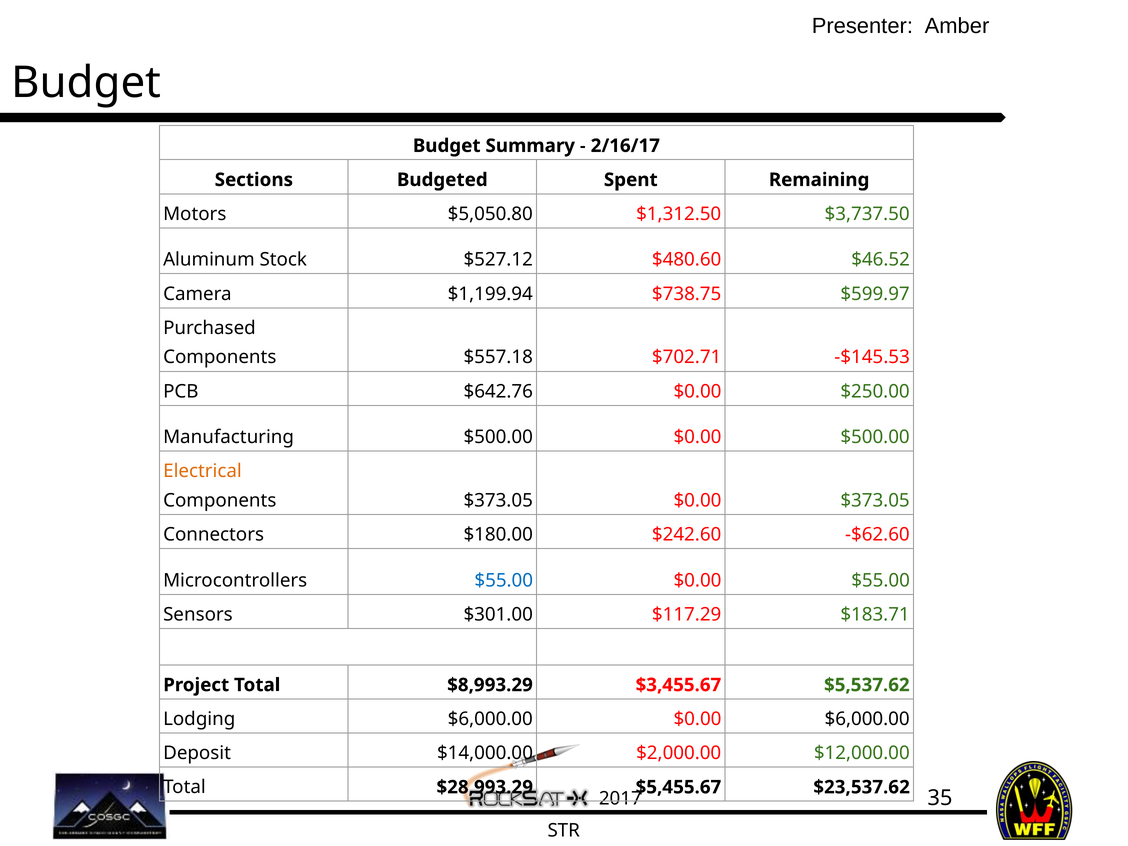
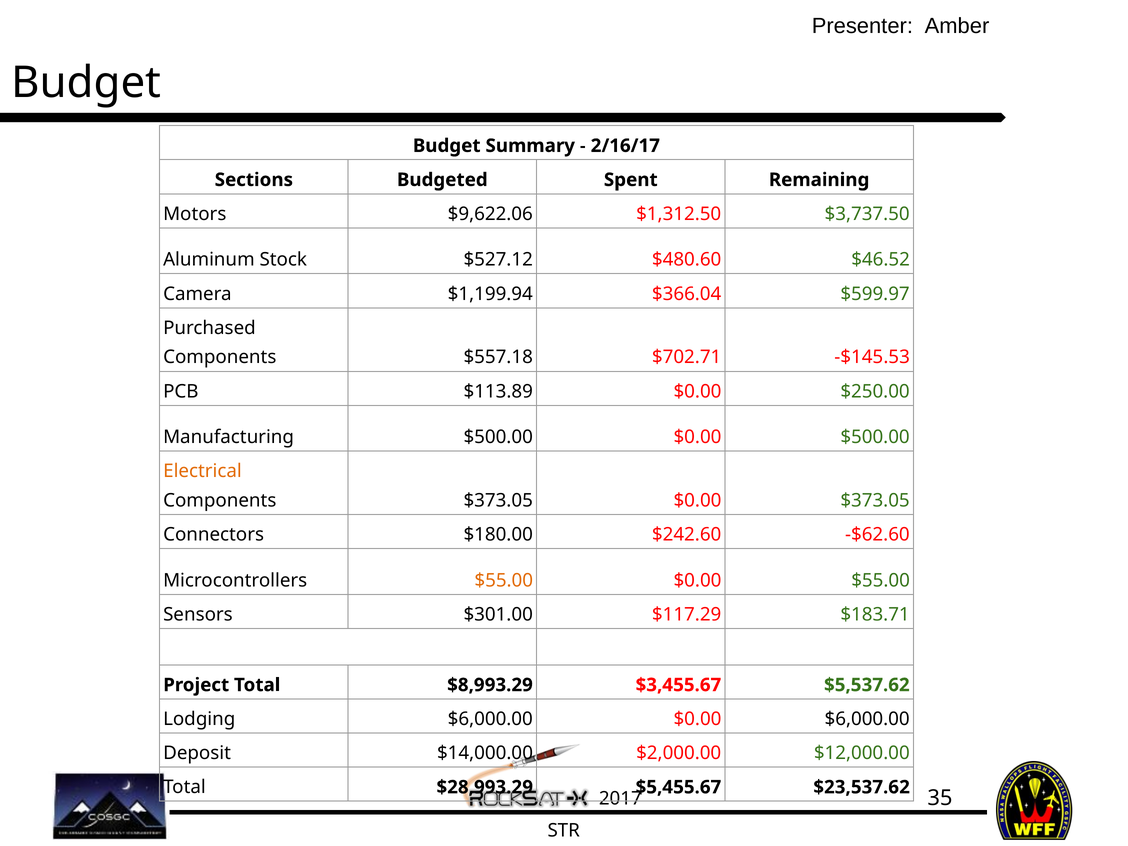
$5,050.80: $5,050.80 -> $9,622.06
$738.75: $738.75 -> $366.04
$642.76: $642.76 -> $113.89
$55.00 at (504, 581) colour: blue -> orange
